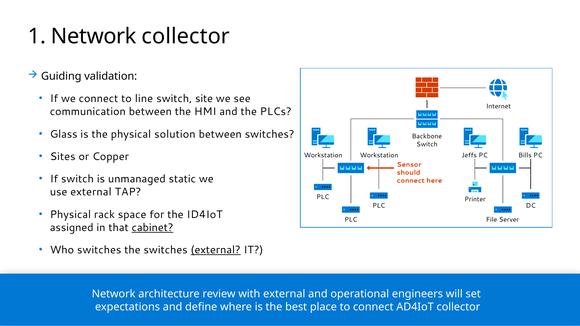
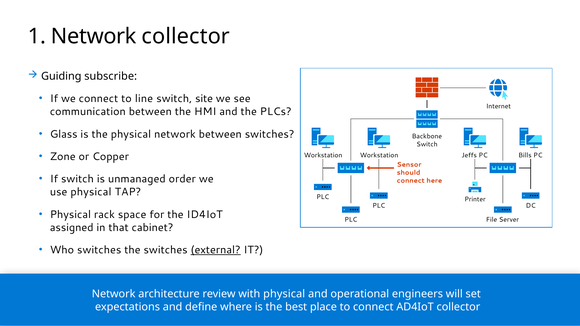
validation: validation -> subscribe
physical solution: solution -> network
Sites: Sites -> Zone
static: static -> order
use external: external -> physical
cabinet underline: present -> none
with external: external -> physical
